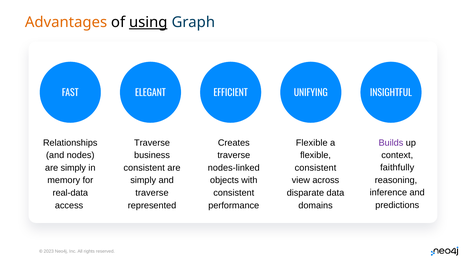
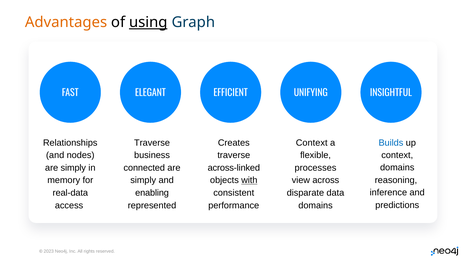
Flexible at (312, 143): Flexible -> Context
Builds colour: purple -> blue
faithfully at (397, 168): faithfully -> domains
consistent at (144, 168): consistent -> connected
nodes-linked: nodes-linked -> across-linked
consistent at (315, 168): consistent -> processes
with underline: none -> present
traverse at (152, 193): traverse -> enabling
